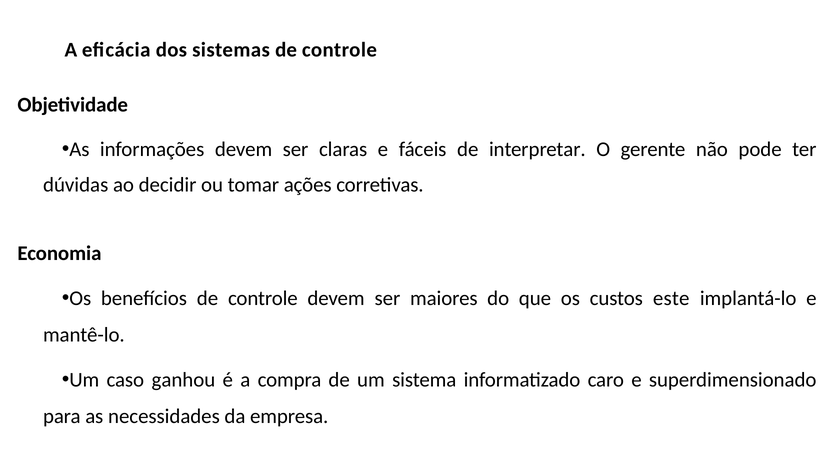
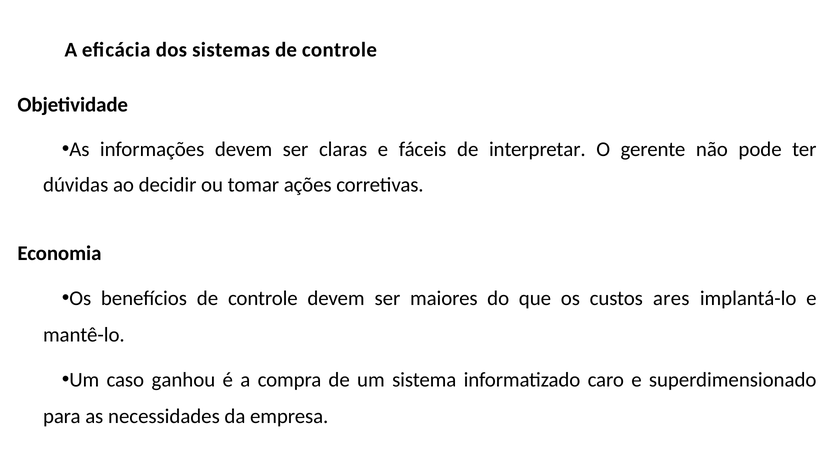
este: este -> ares
